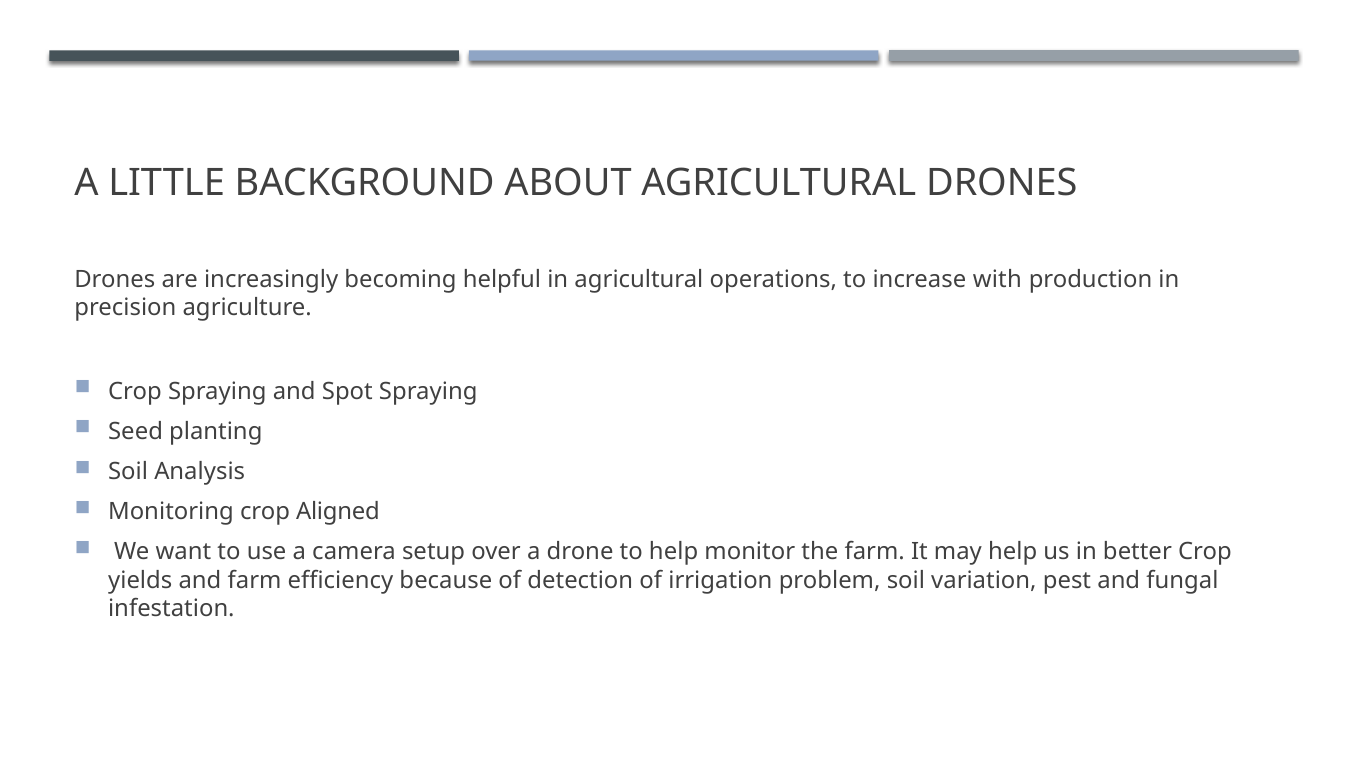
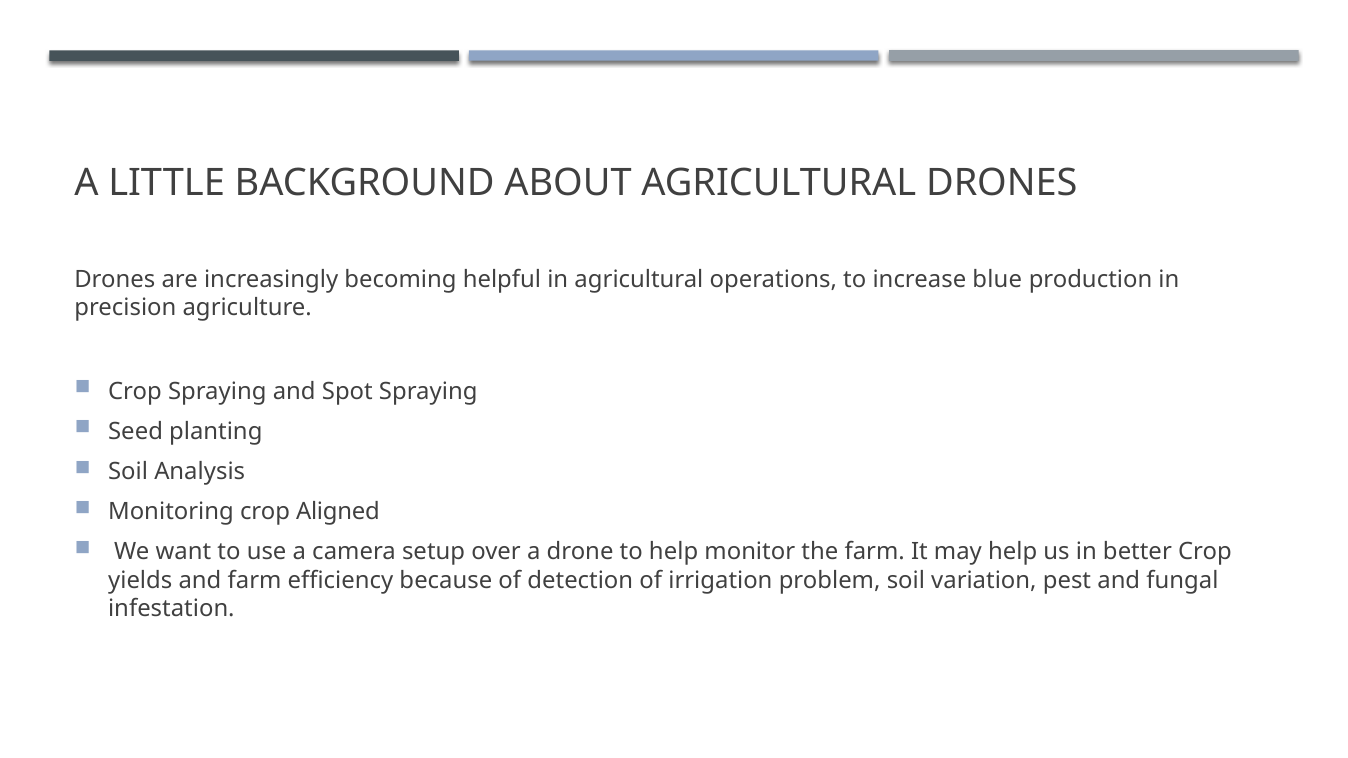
with: with -> blue
